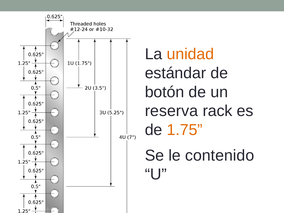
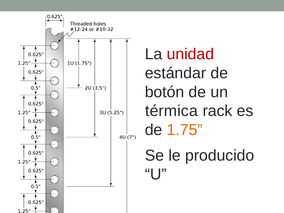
unidad colour: orange -> red
reserva: reserva -> térmica
contenido: contenido -> producido
